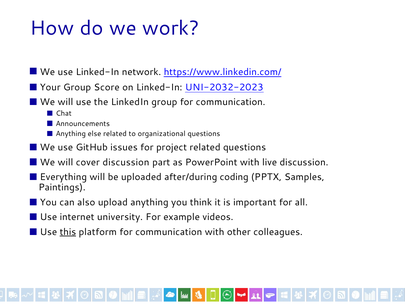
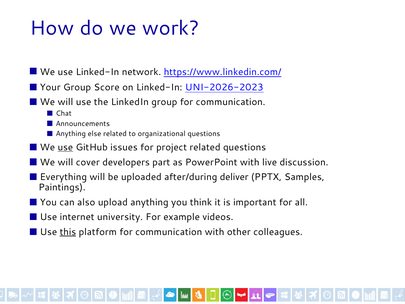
UNI-2032-2023: UNI-2032-2023 -> UNI-2026-2023
use at (65, 147) underline: none -> present
cover discussion: discussion -> developers
coding: coding -> deliver
